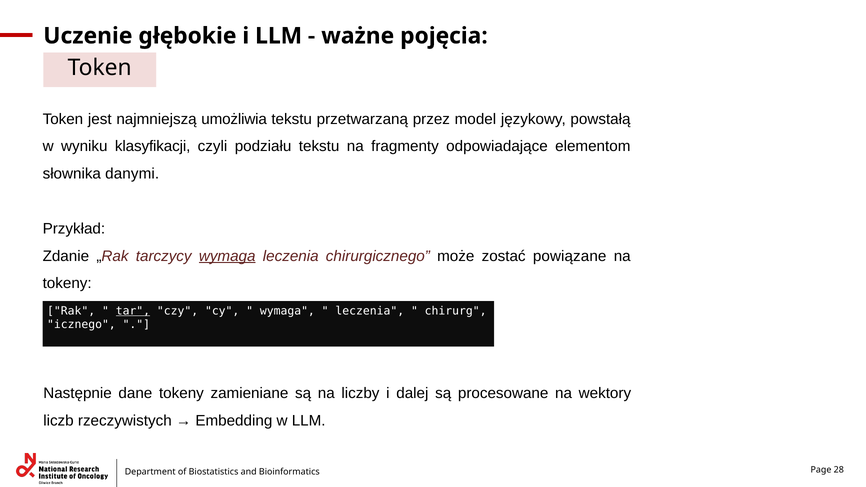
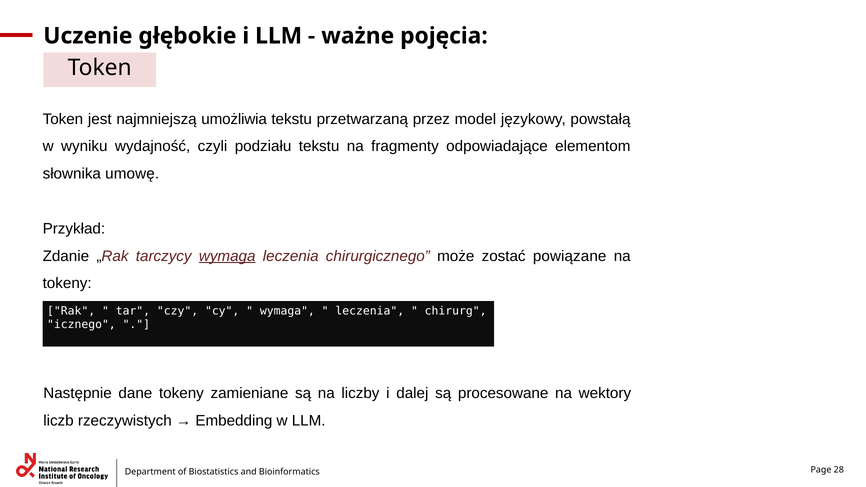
klasyfikacji: klasyfikacji -> wydajność
danymi: danymi -> umowę
tar underline: present -> none
